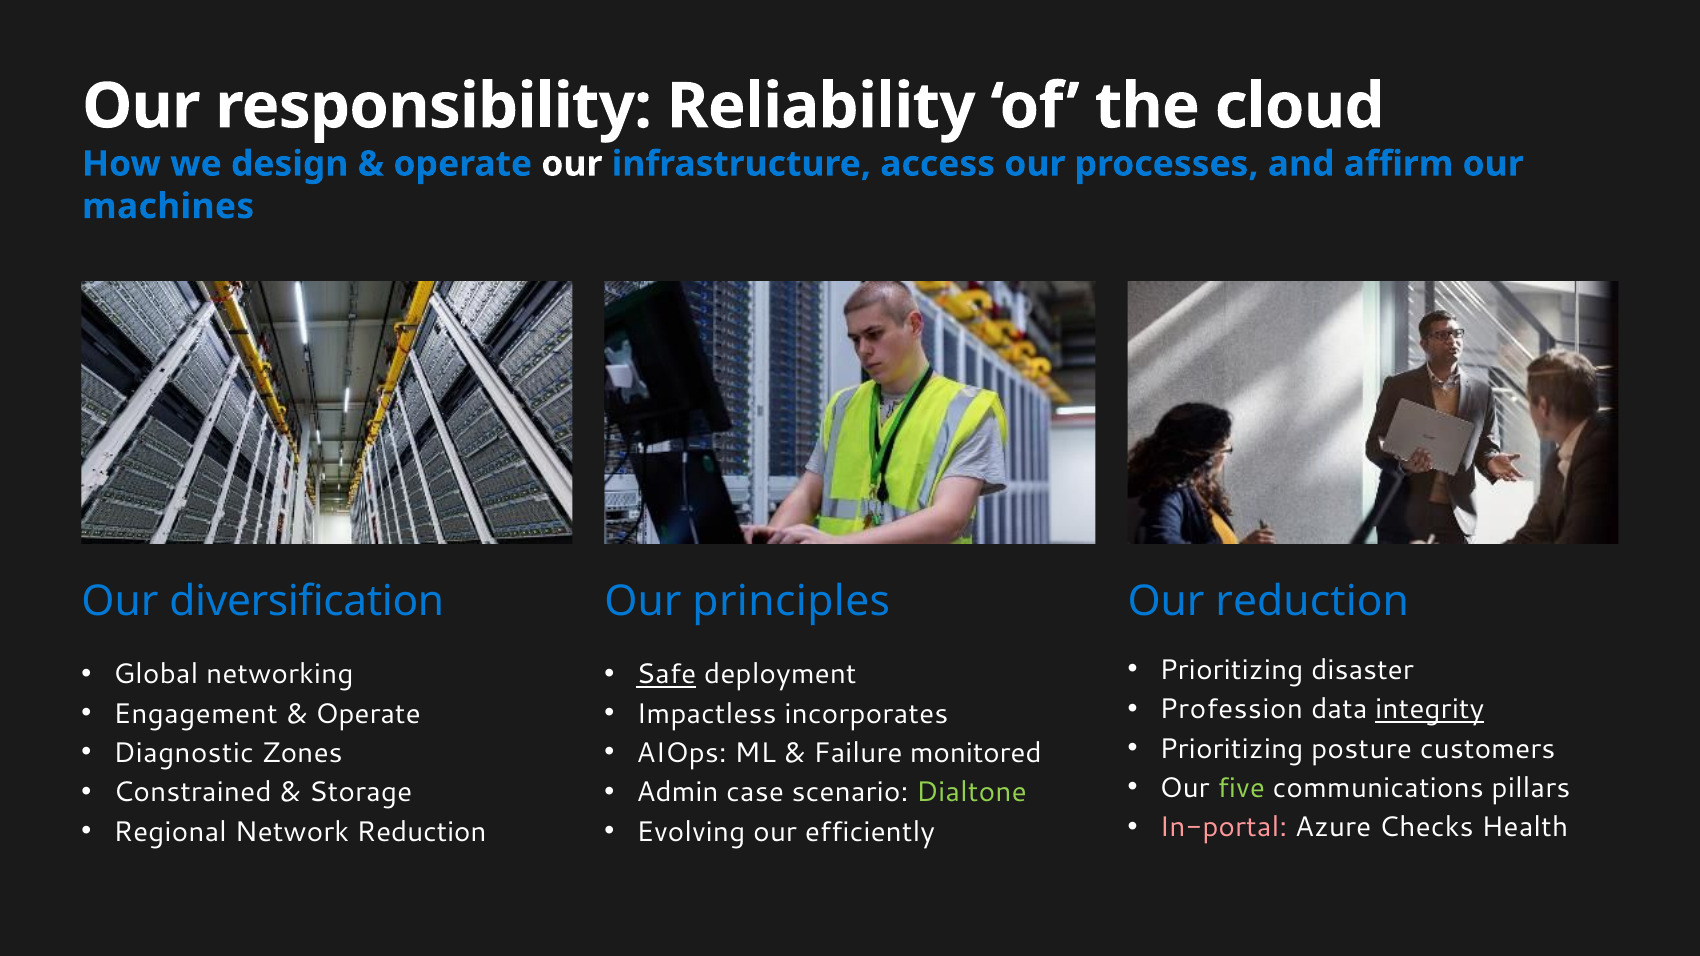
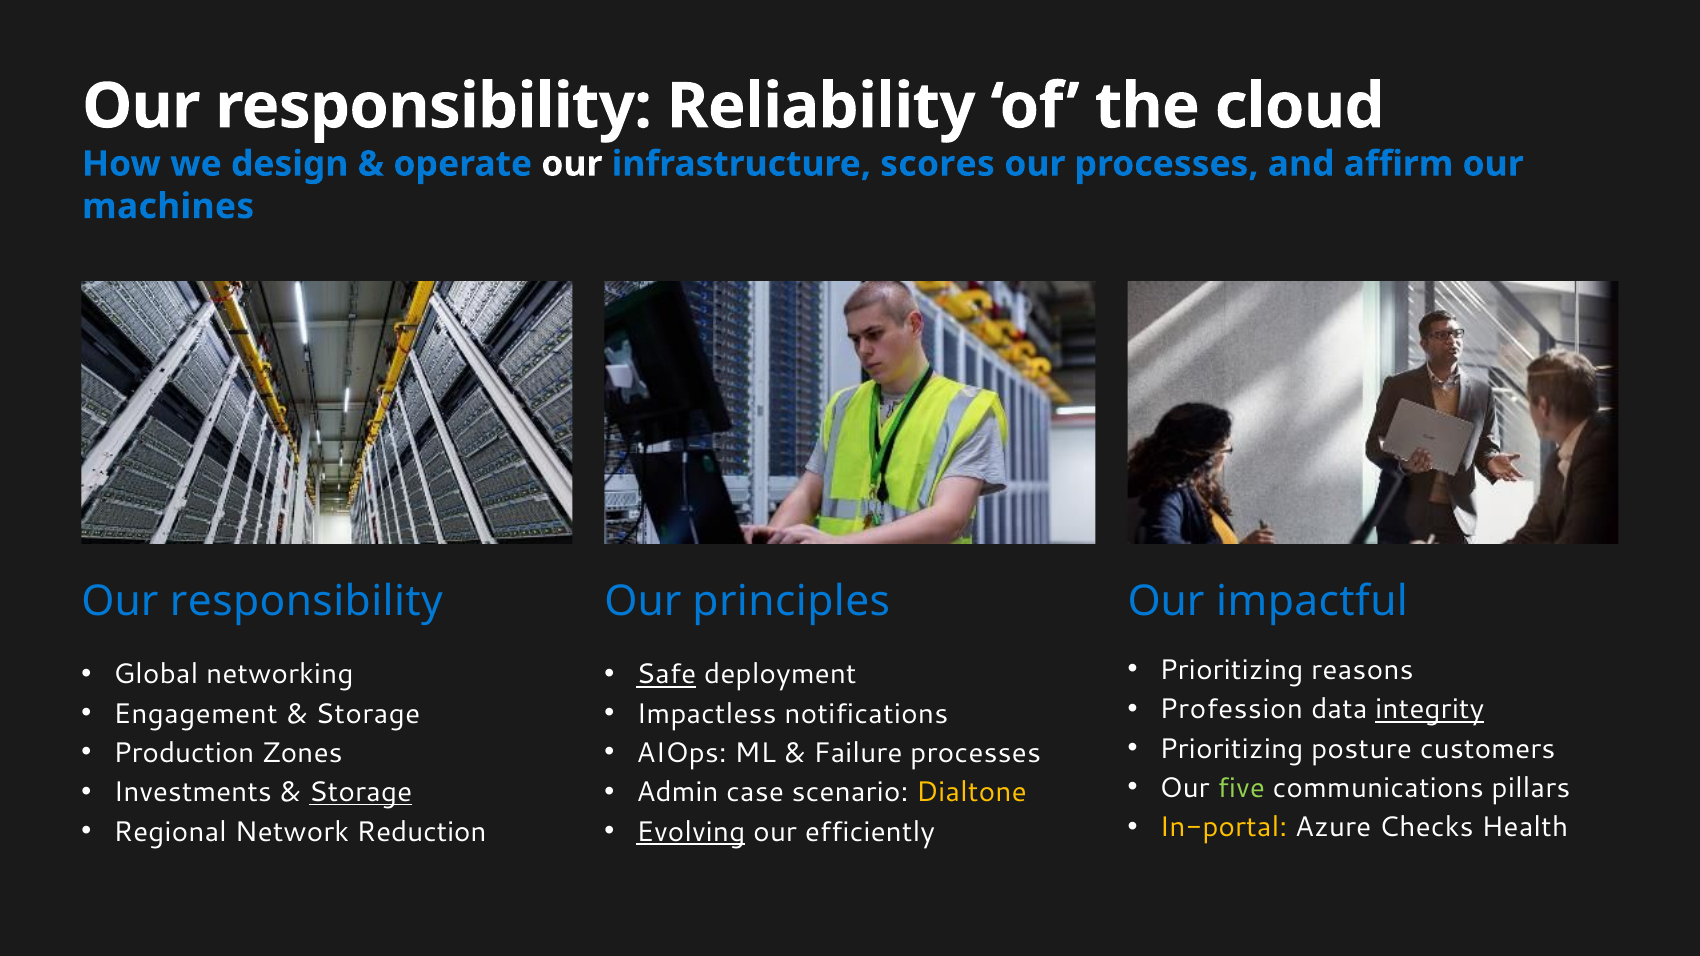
access: access -> scores
diversification at (307, 602): diversification -> responsibility
Our reduction: reduction -> impactful
disaster: disaster -> reasons
Operate at (368, 714): Operate -> Storage
incorporates: incorporates -> notifications
Diagnostic: Diagnostic -> Production
Failure monitored: monitored -> processes
Constrained: Constrained -> Investments
Storage at (361, 793) underline: none -> present
Dialtone colour: light green -> yellow
In-portal colour: pink -> yellow
Evolving underline: none -> present
